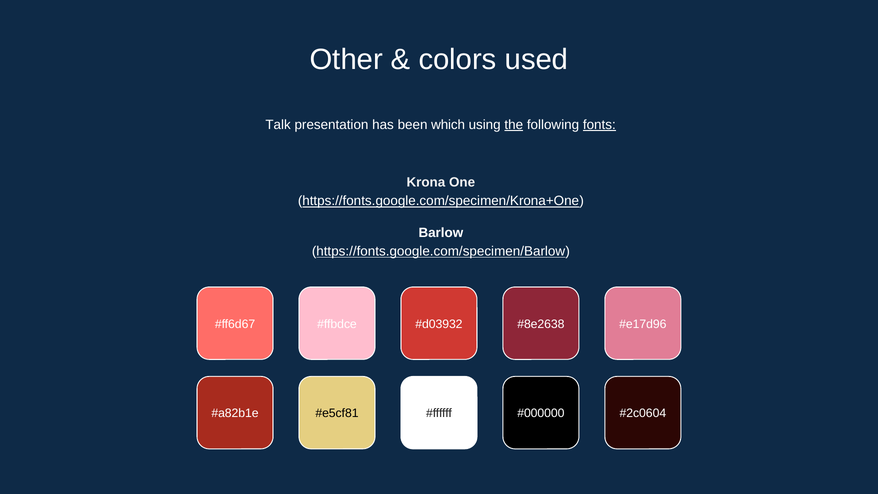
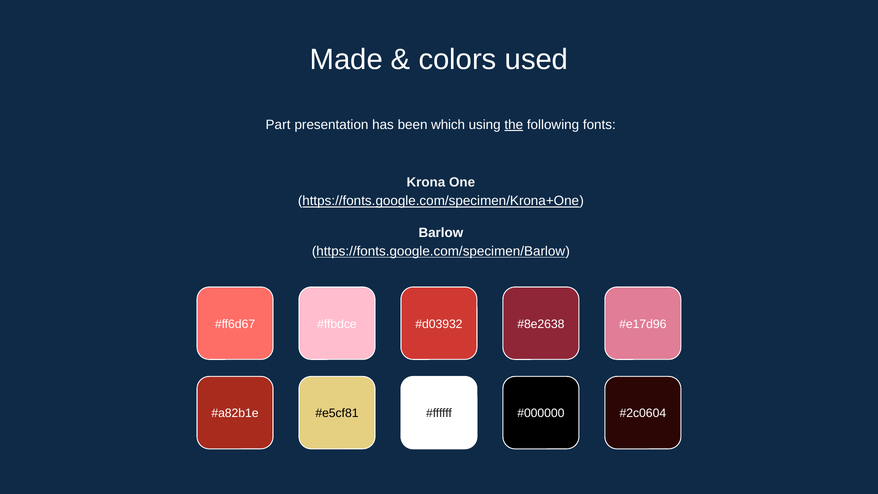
Other: Other -> Made
Talk: Talk -> Part
fonts underline: present -> none
